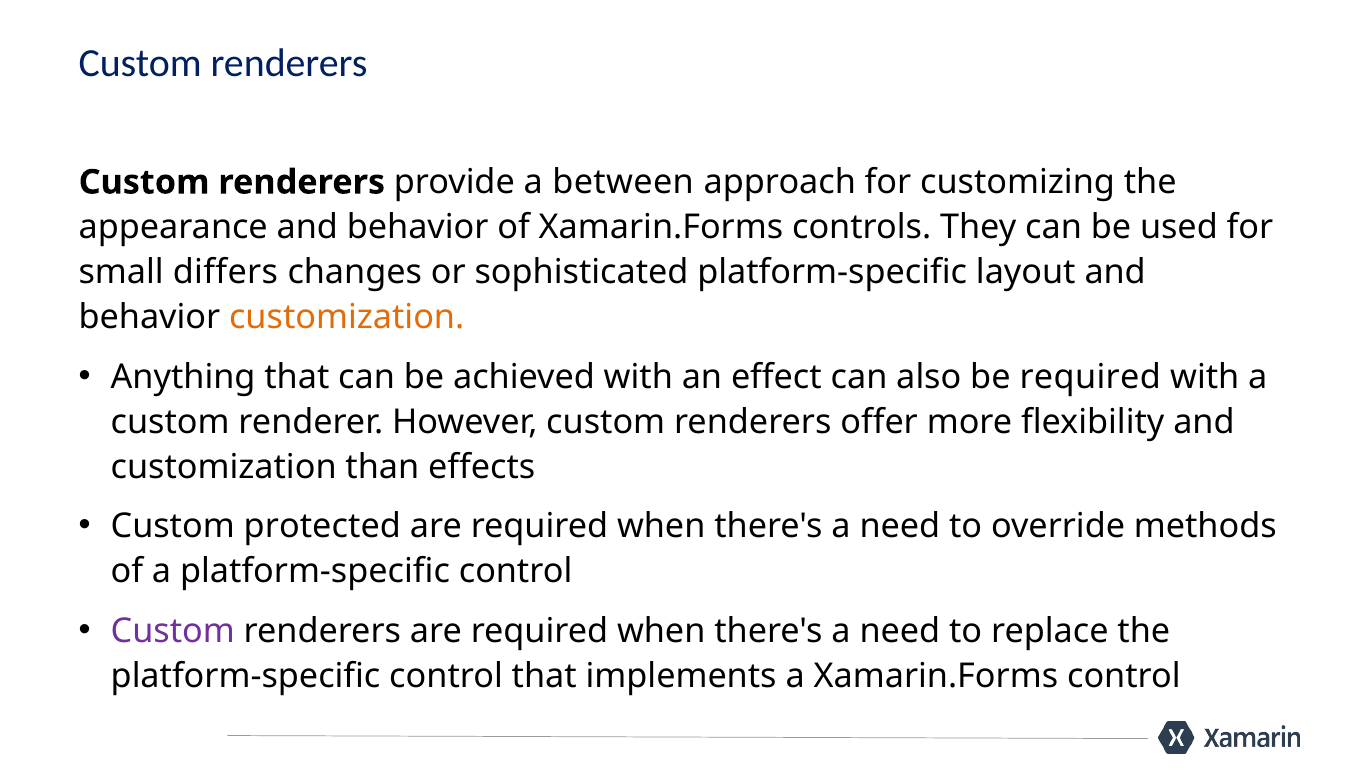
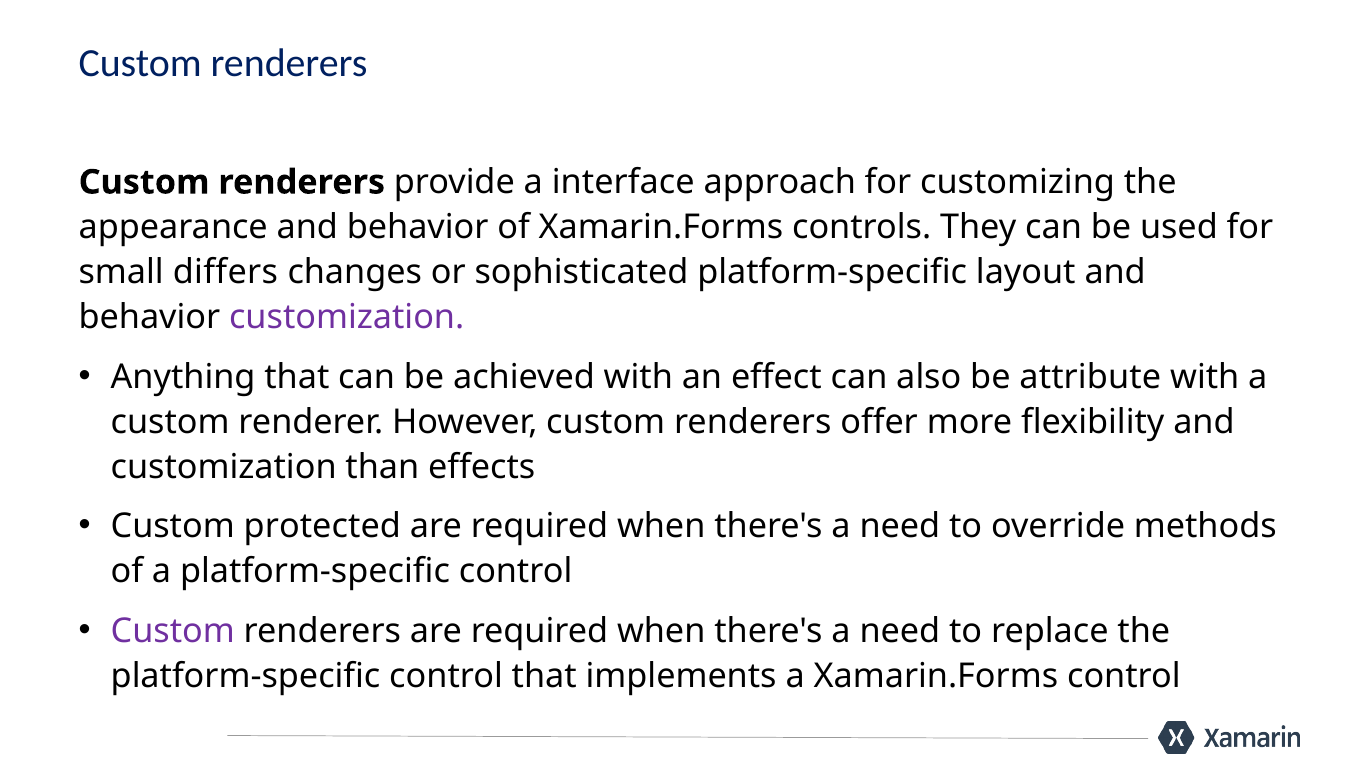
between: between -> interface
customization at (347, 318) colour: orange -> purple
be required: required -> attribute
